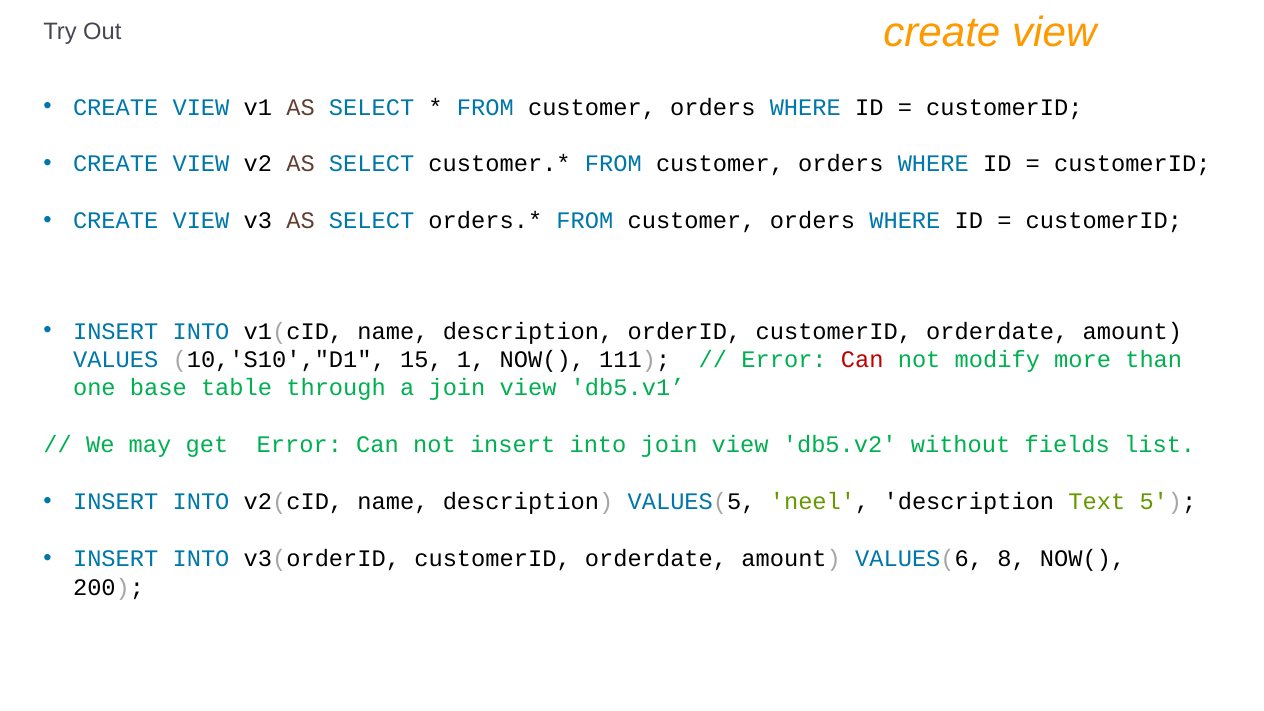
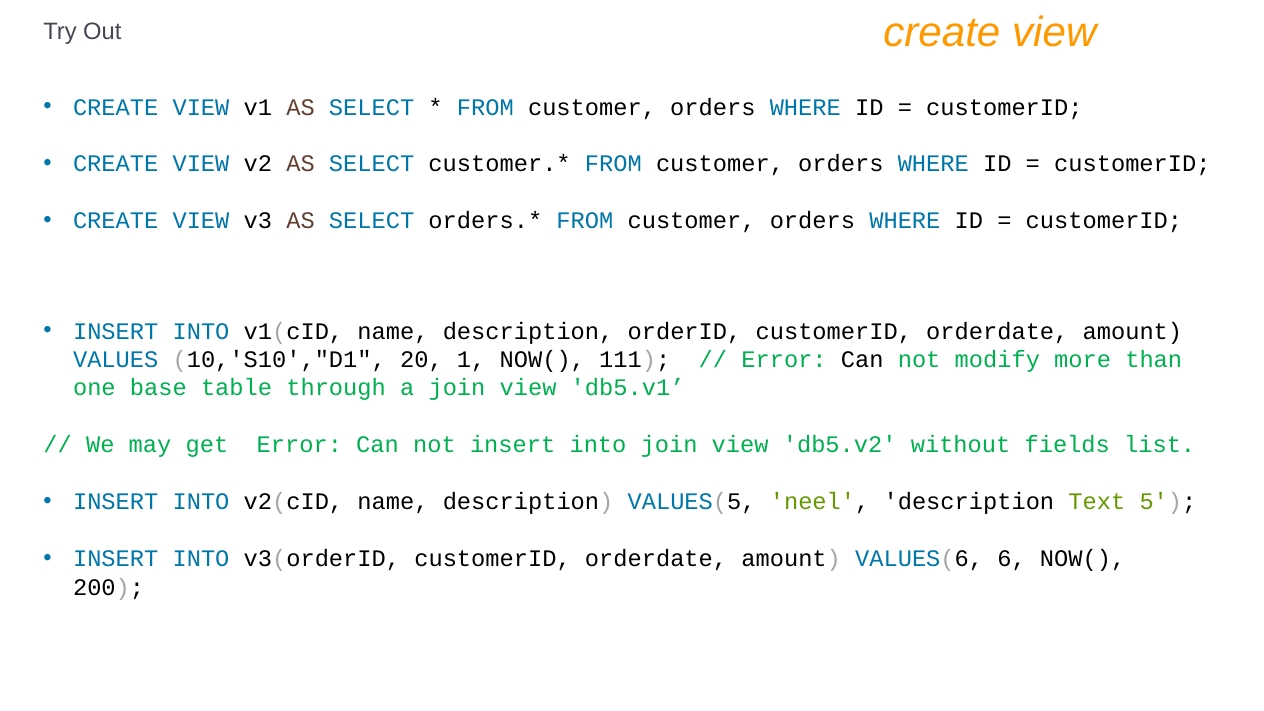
15: 15 -> 20
Can at (862, 360) colour: red -> black
8: 8 -> 6
